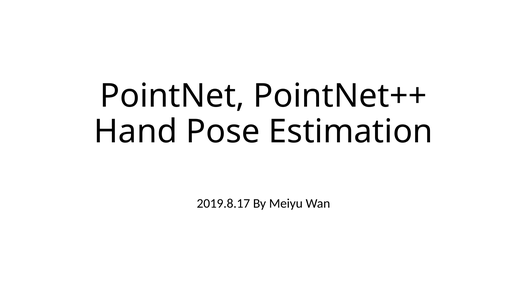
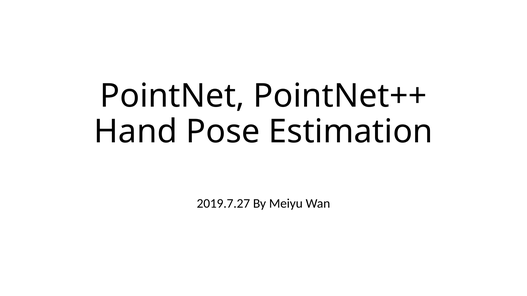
2019.8.17: 2019.8.17 -> 2019.7.27
